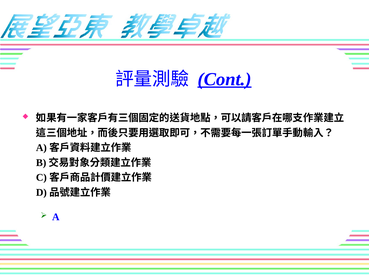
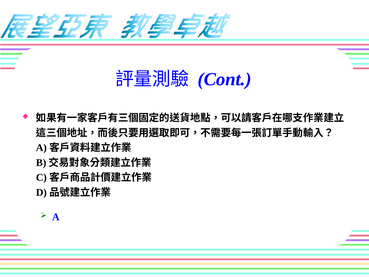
Cont underline: present -> none
